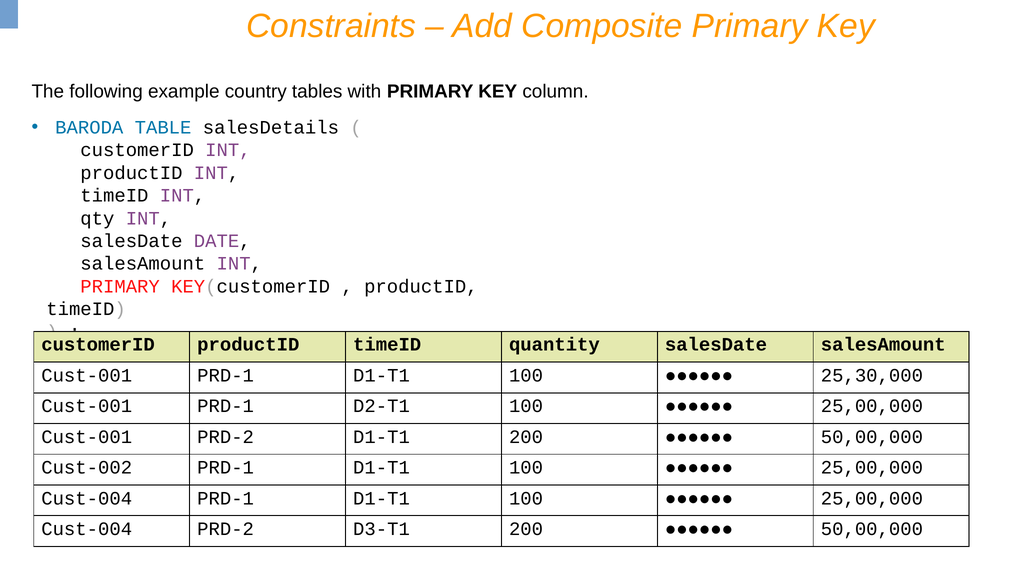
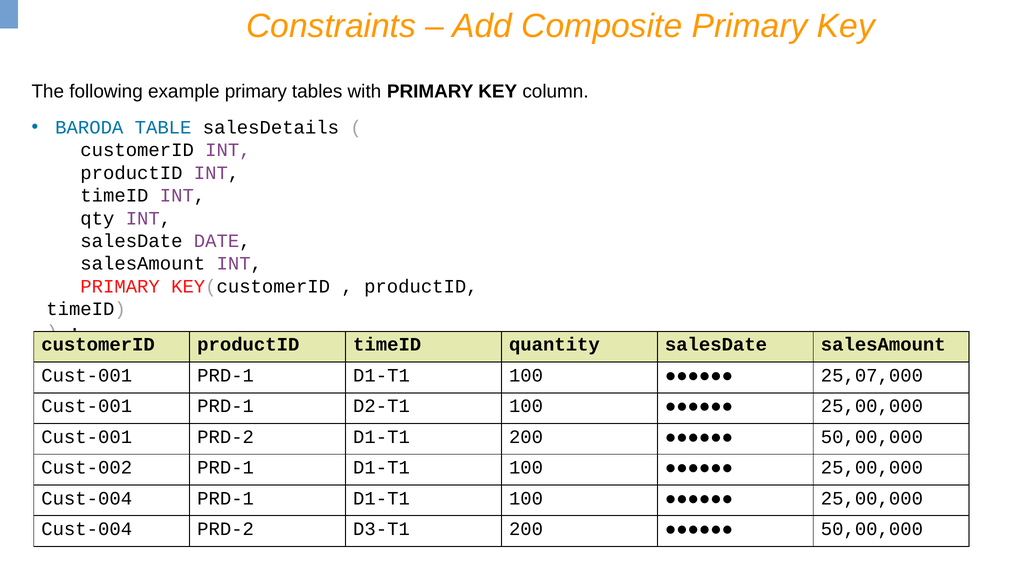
example country: country -> primary
25,30,000: 25,30,000 -> 25,07,000
